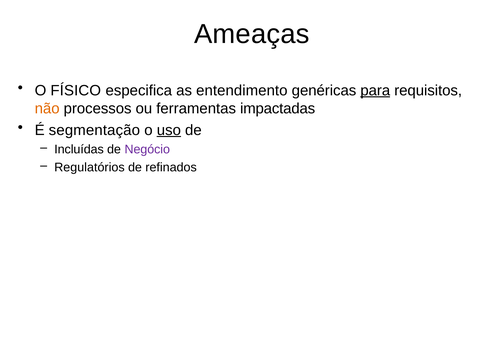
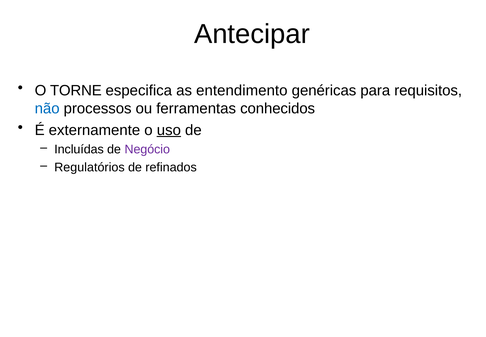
Ameaças: Ameaças -> Antecipar
FÍSICO: FÍSICO -> TORNE
para underline: present -> none
não colour: orange -> blue
impactadas: impactadas -> conhecidos
segmentação: segmentação -> externamente
